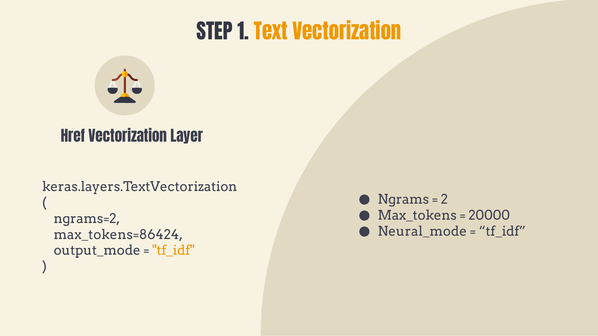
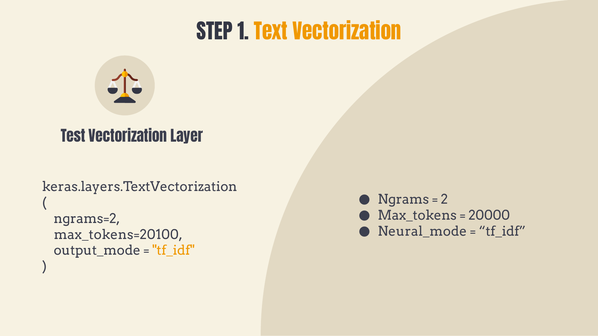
Href: Href -> Test
max_tokens=86424: max_tokens=86424 -> max_tokens=20100
